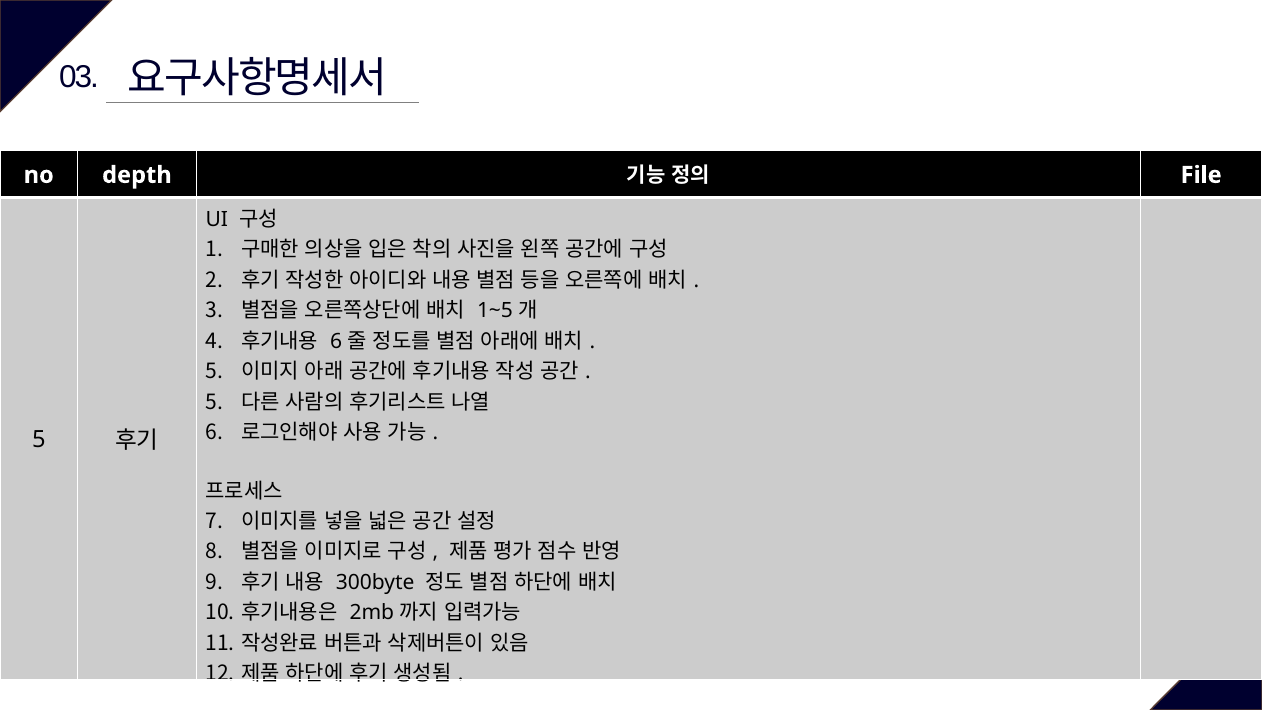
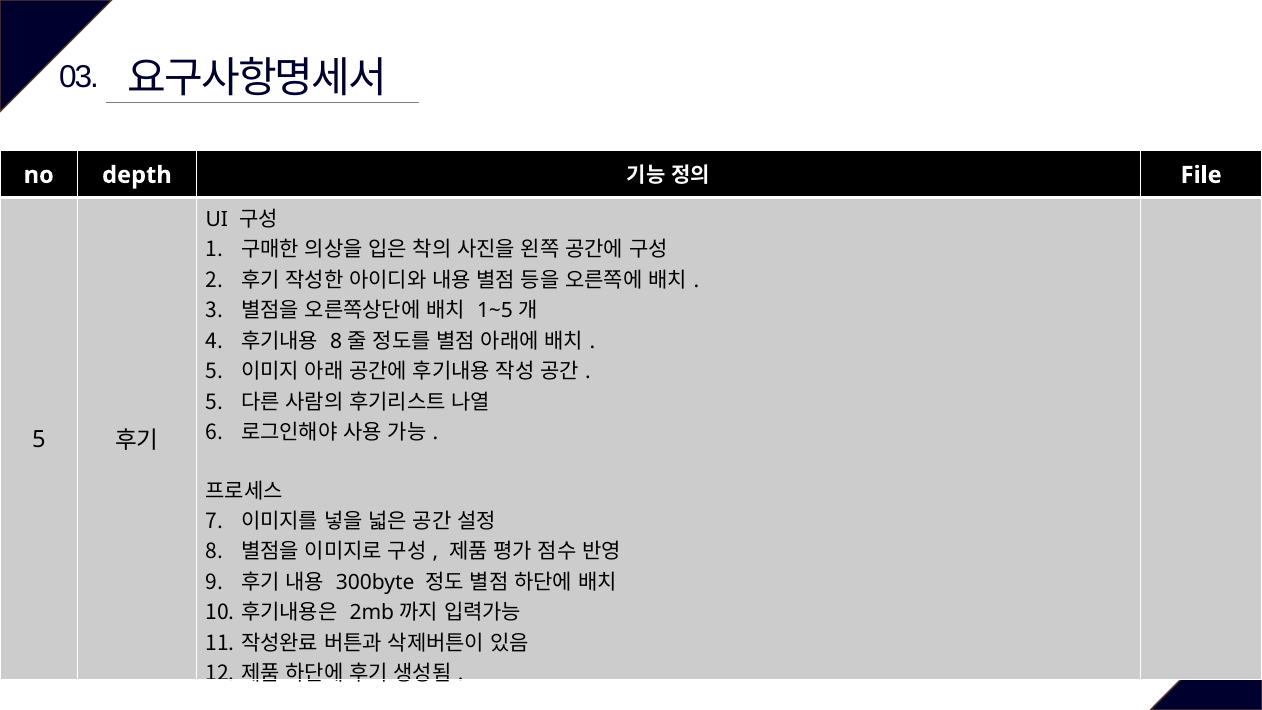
6 at (336, 341): 6 -> 8
